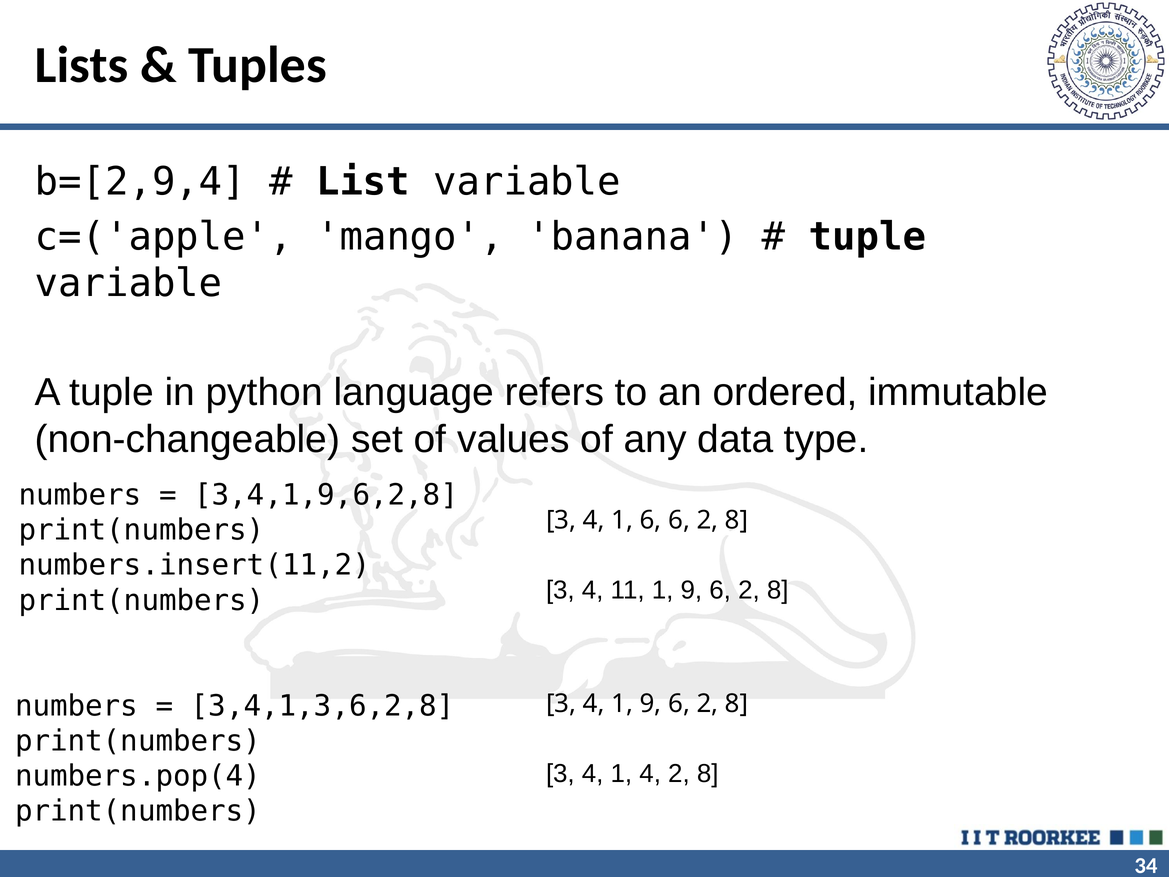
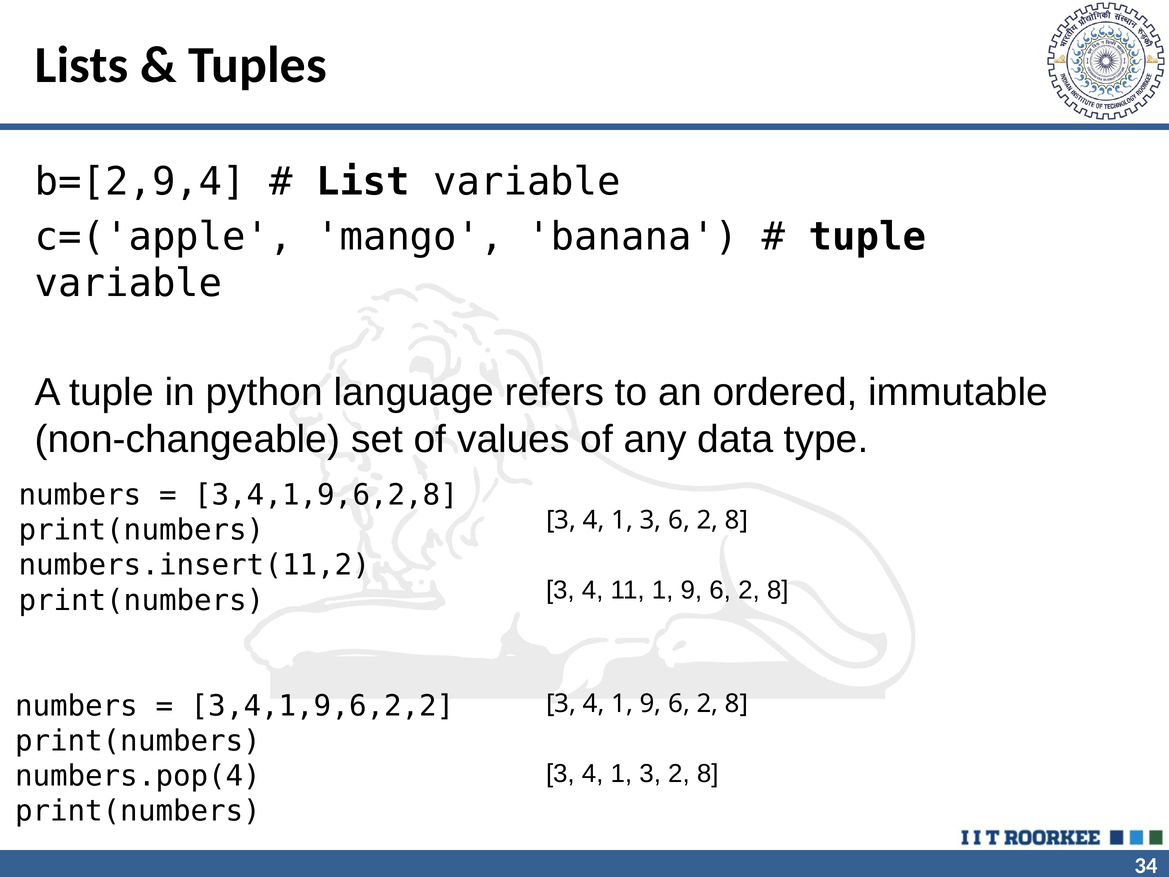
6 at (651, 520): 6 -> 3
3,4,1,3,6,2,8: 3,4,1,3,6,2,8 -> 3,4,1,9,6,2,2
4 at (650, 773): 4 -> 3
